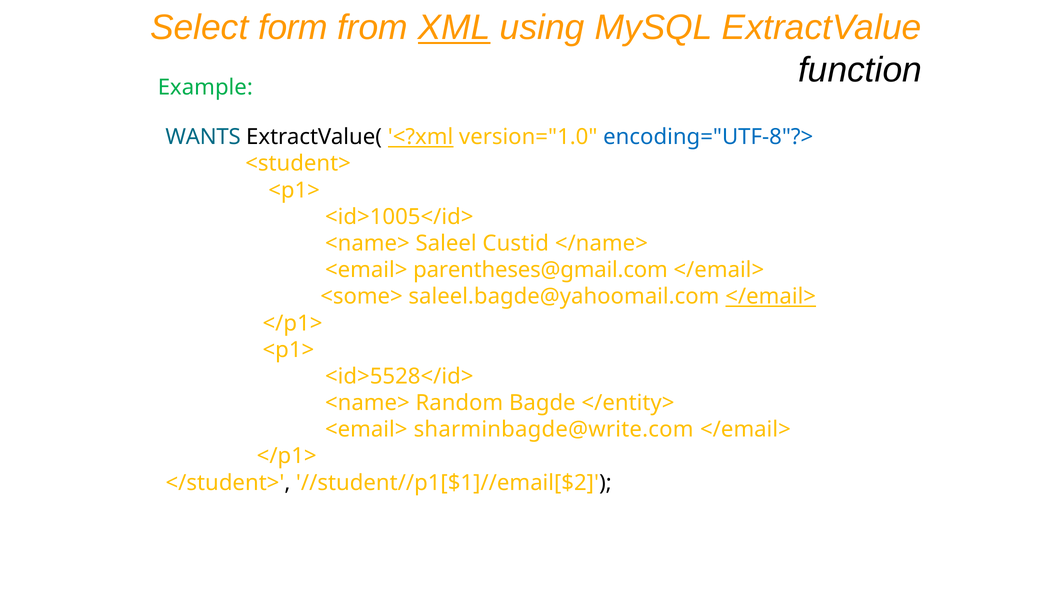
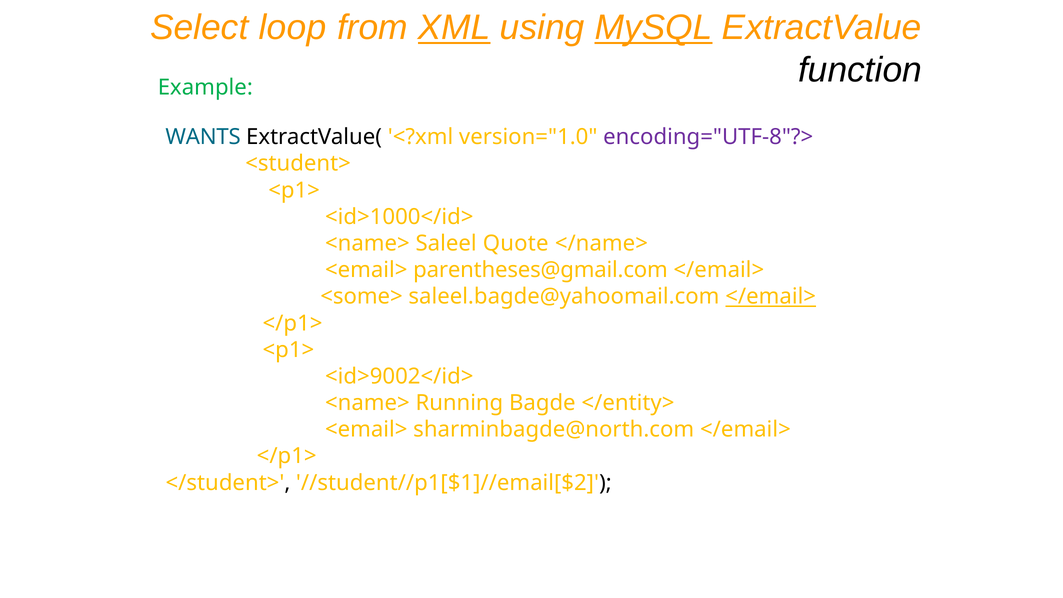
form: form -> loop
MySQL underline: none -> present
<?xml underline: present -> none
encoding="UTF-8"?> colour: blue -> purple
<id>1005</id>: <id>1005</id> -> <id>1000</id>
Custid: Custid -> Quote
<id>5528</id>: <id>5528</id> -> <id>9002</id>
Random: Random -> Running
sharminbagde@write.com: sharminbagde@write.com -> sharminbagde@north.com
